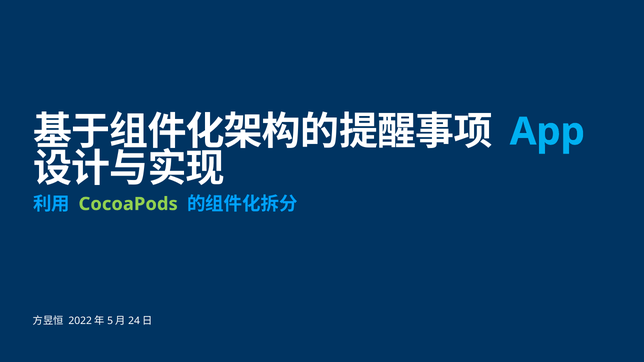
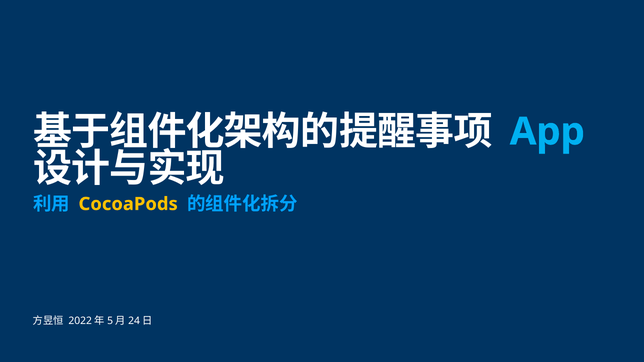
CocoaPods colour: light green -> yellow
